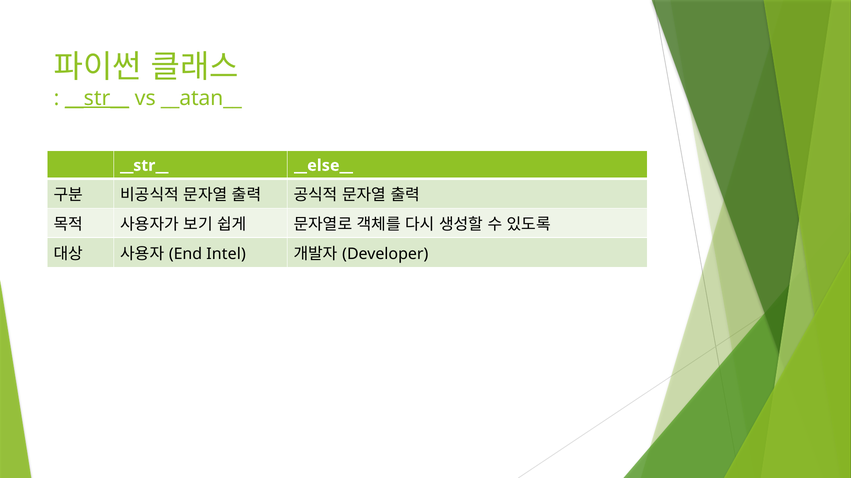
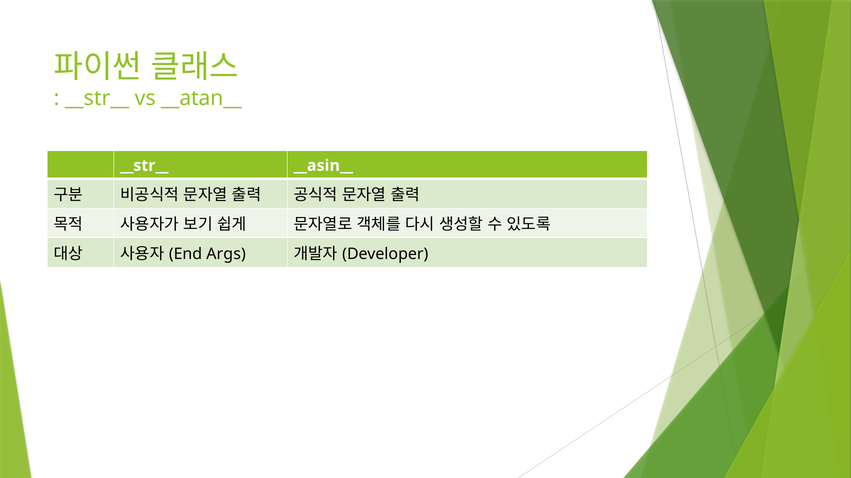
__str__ at (97, 98) underline: present -> none
__else__: __else__ -> __asin__
Intel: Intel -> Args
